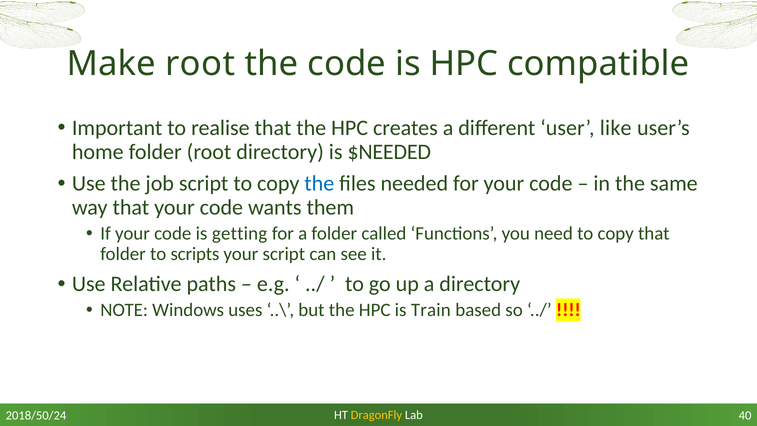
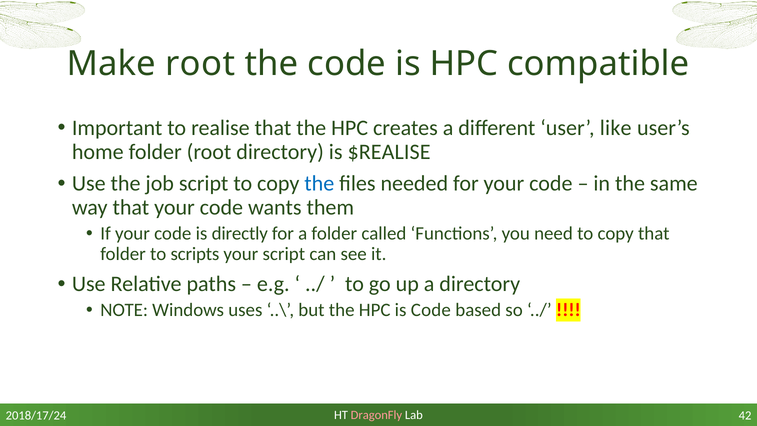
$NEEDED: $NEEDED -> $REALISE
getting: getting -> directly
is Train: Train -> Code
DragonFly colour: yellow -> pink
40: 40 -> 42
2018/50/24: 2018/50/24 -> 2018/17/24
